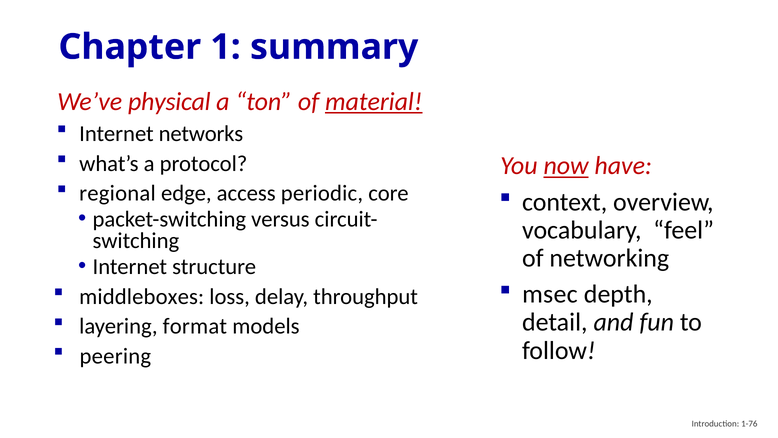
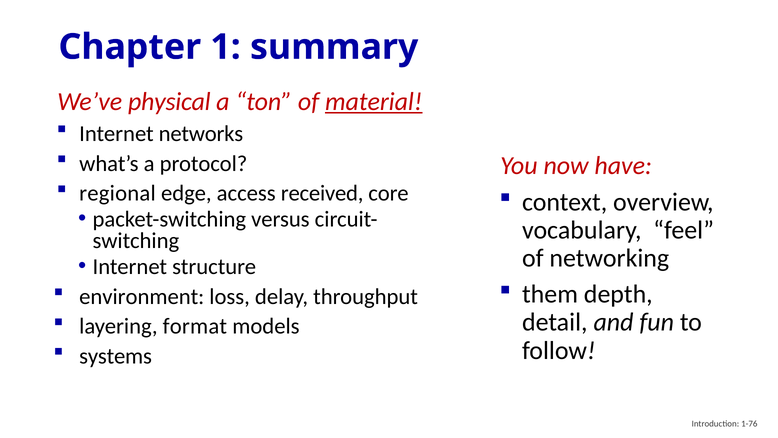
now underline: present -> none
periodic: periodic -> received
msec: msec -> them
middleboxes: middleboxes -> environment
peering: peering -> systems
